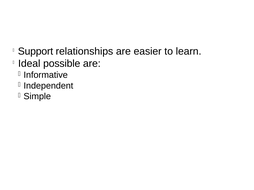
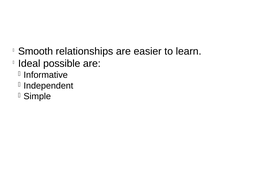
Support: Support -> Smooth
